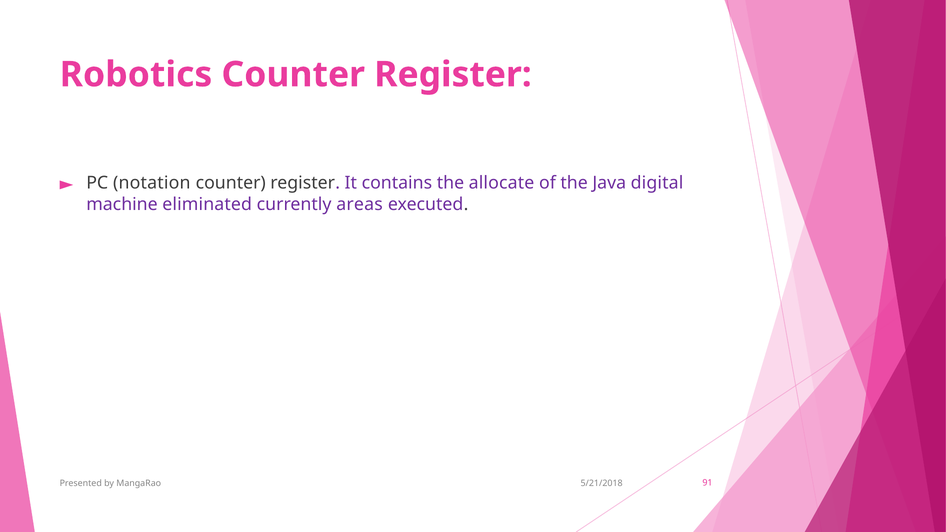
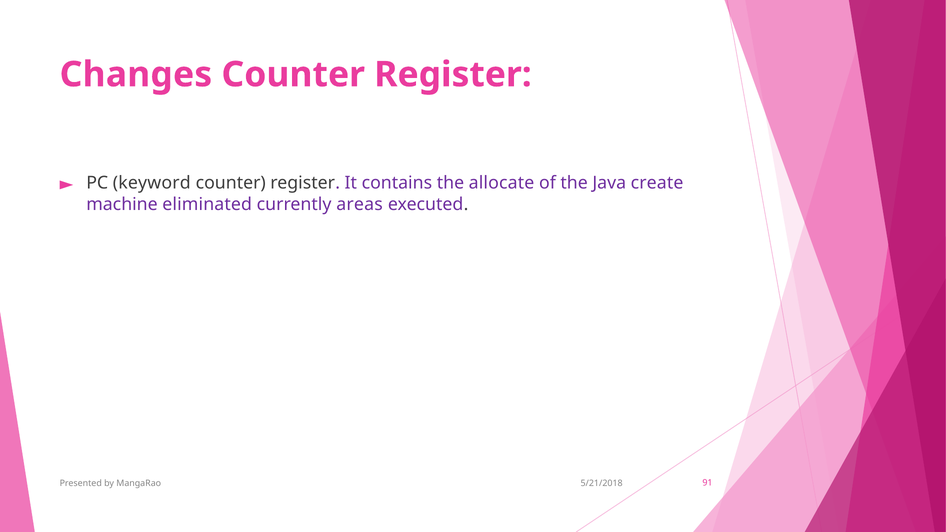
Robotics: Robotics -> Changes
notation: notation -> keyword
digital: digital -> create
